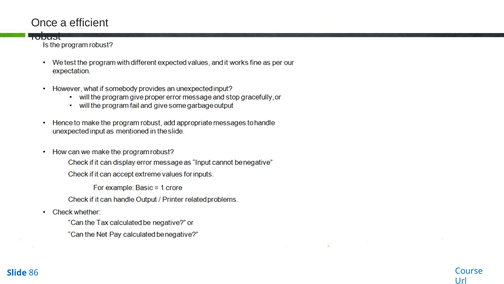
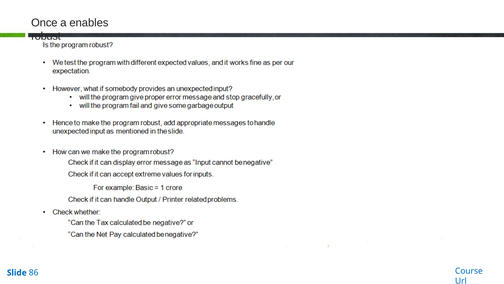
efficient: efficient -> enables
